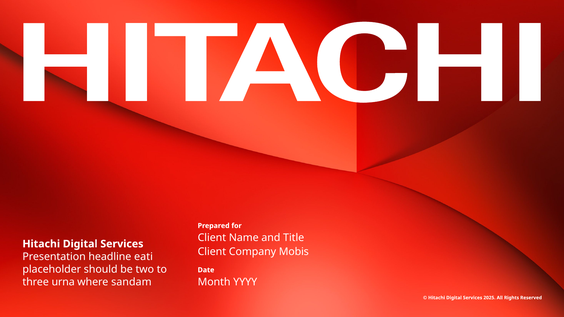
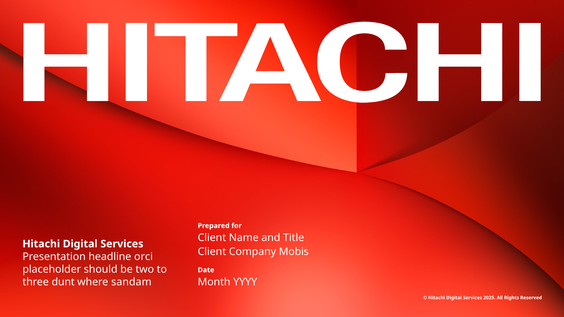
eati: eati -> orci
urna: urna -> dunt
